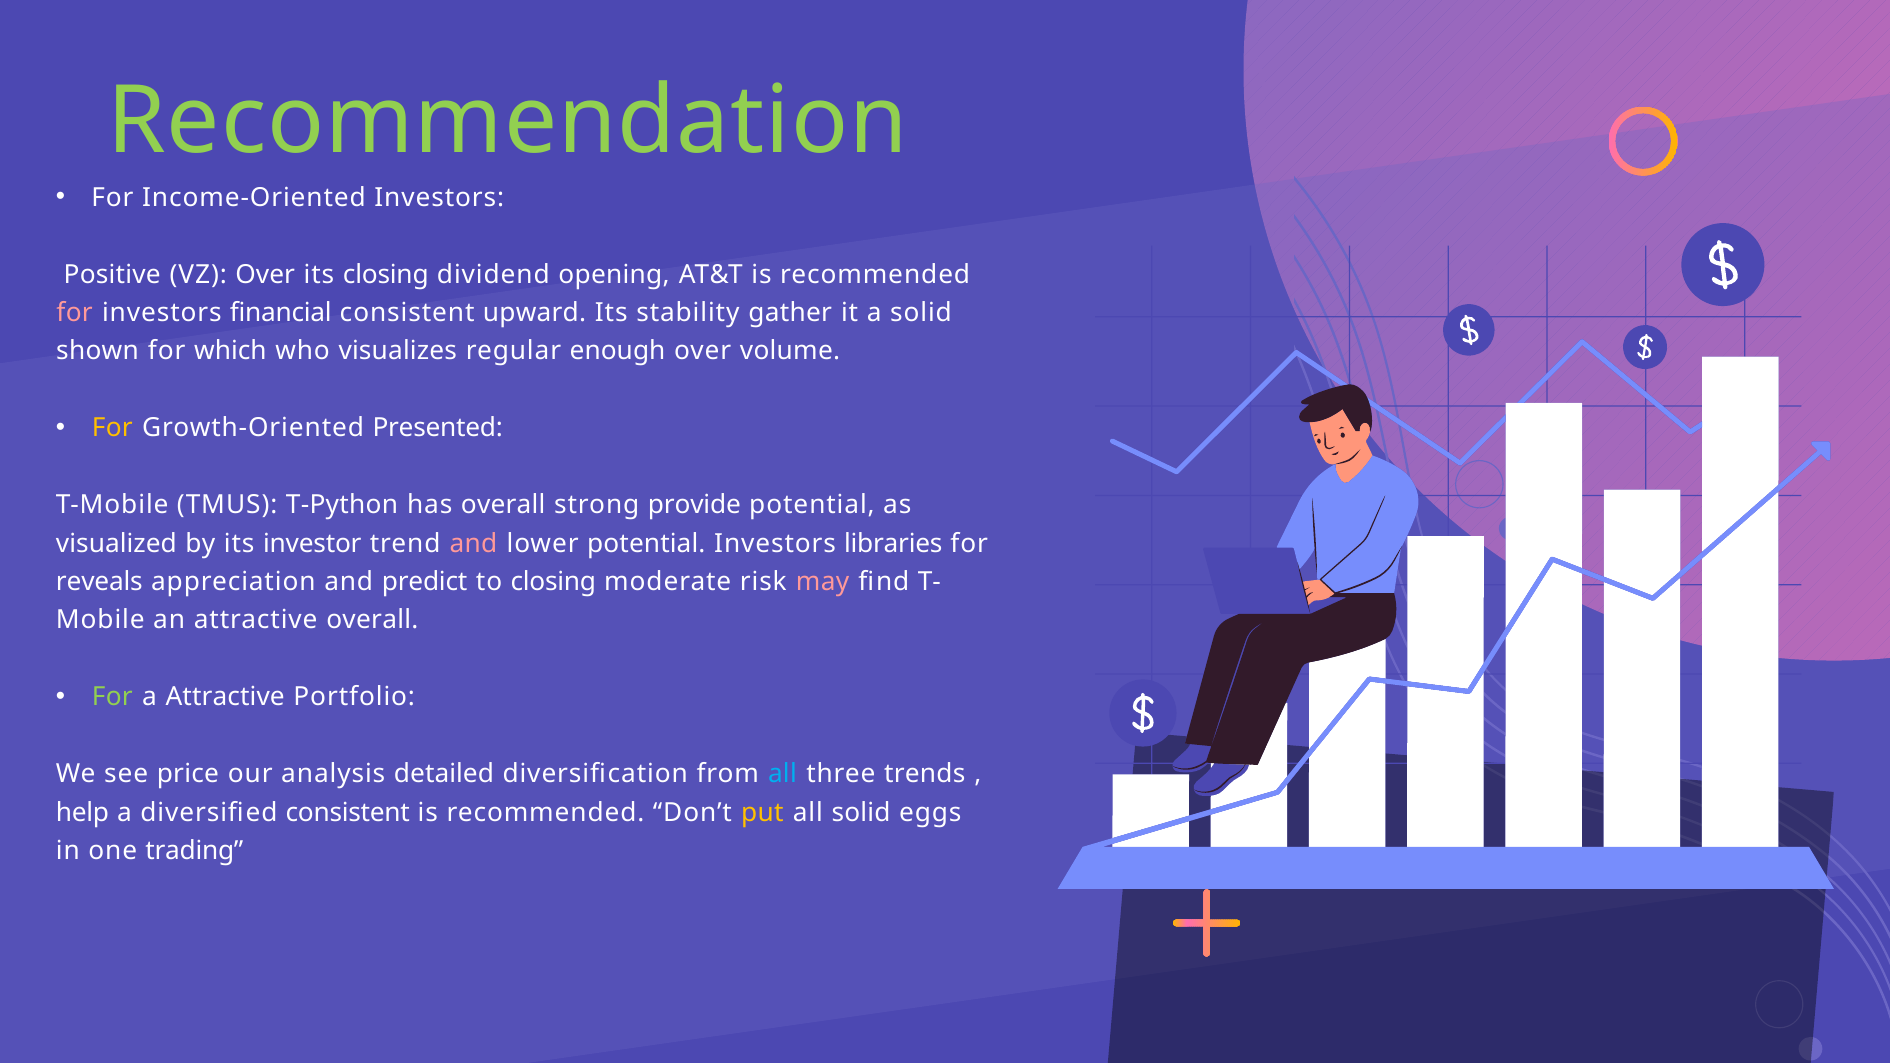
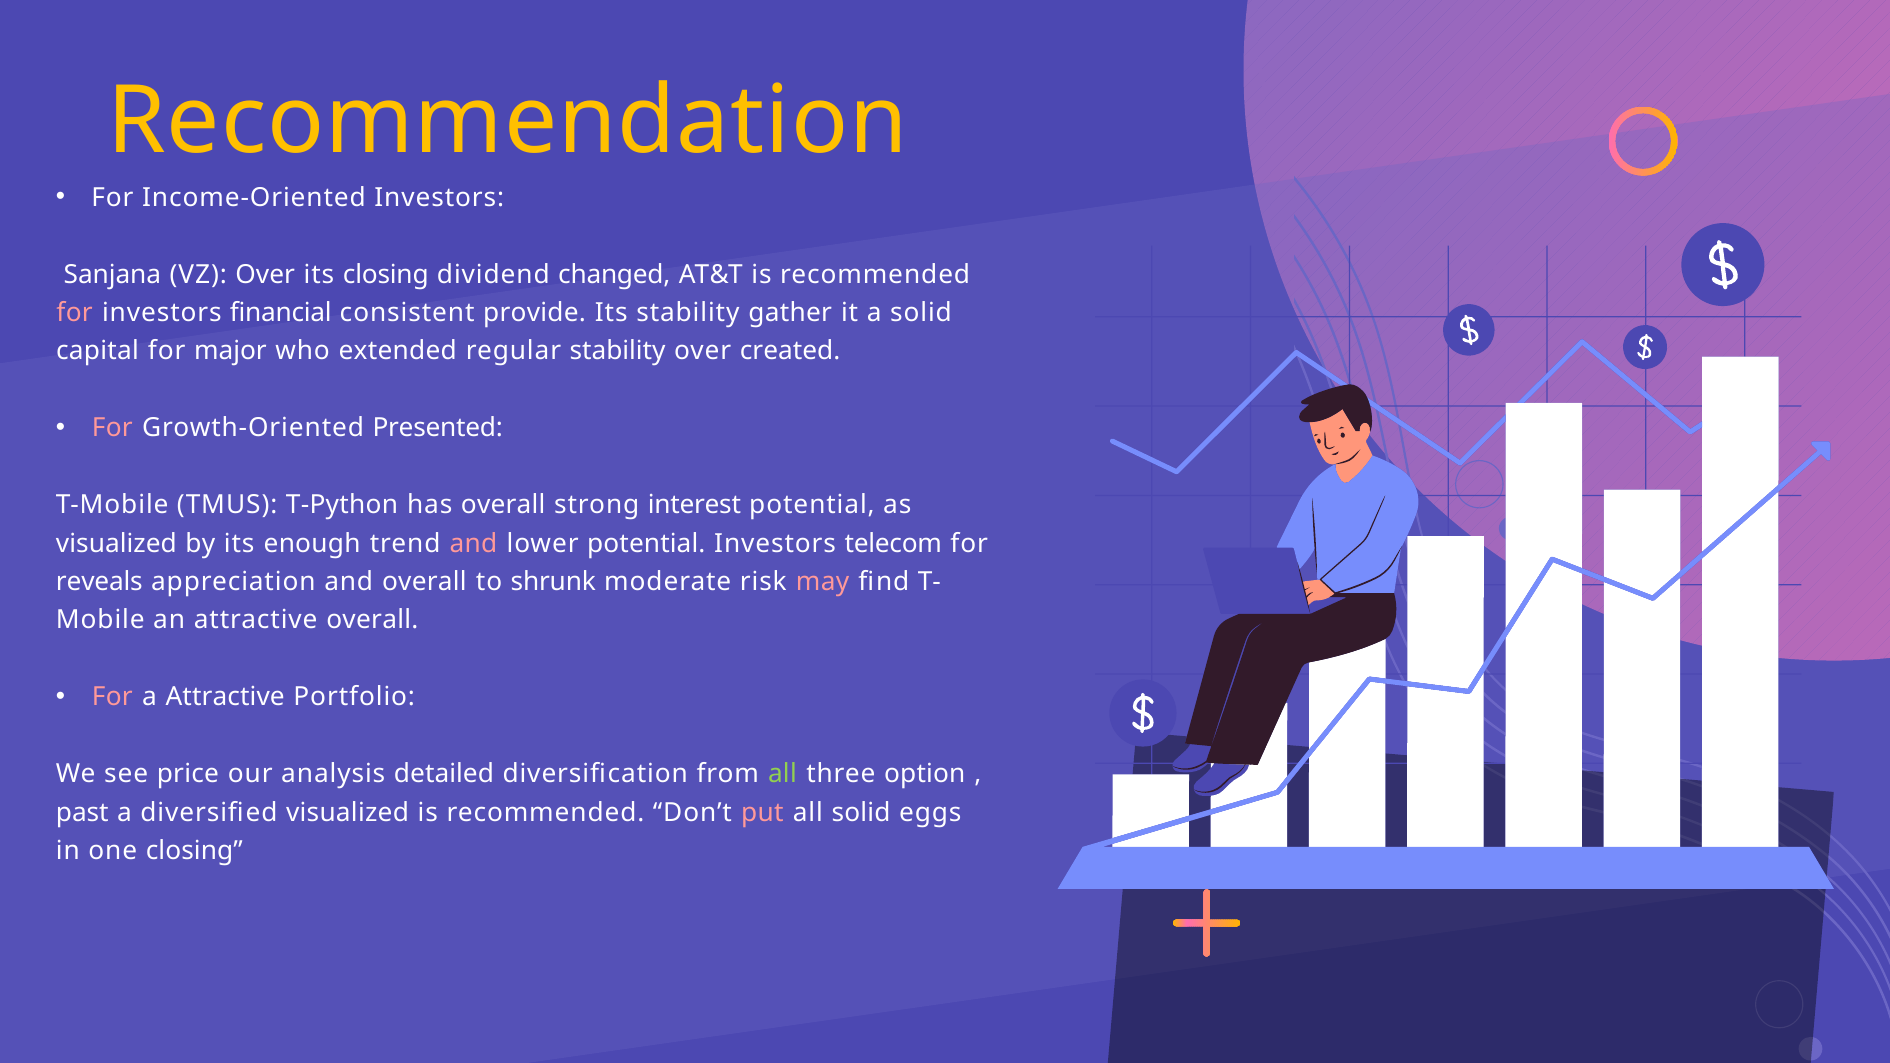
Recommendation colour: light green -> yellow
Positive: Positive -> Sanjana
opening: opening -> changed
upward: upward -> provide
shown: shown -> capital
which: which -> major
visualizes: visualizes -> extended
regular enough: enough -> stability
volume: volume -> created
For at (112, 428) colour: yellow -> pink
provide: provide -> interest
investor: investor -> enough
libraries: libraries -> telecom
and predict: predict -> overall
to closing: closing -> shrunk
For at (112, 697) colour: light green -> pink
all at (782, 774) colour: light blue -> light green
trends: trends -> option
help: help -> past
diversified consistent: consistent -> visualized
put colour: yellow -> pink
one trading: trading -> closing
